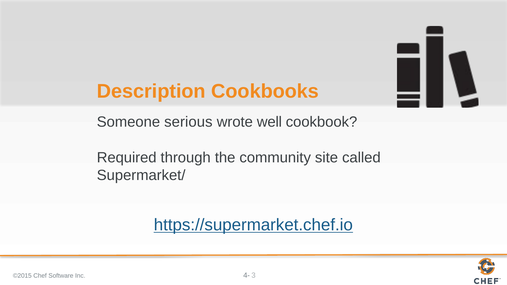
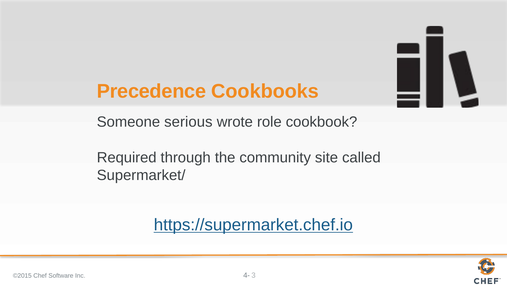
Description: Description -> Precedence
well: well -> role
